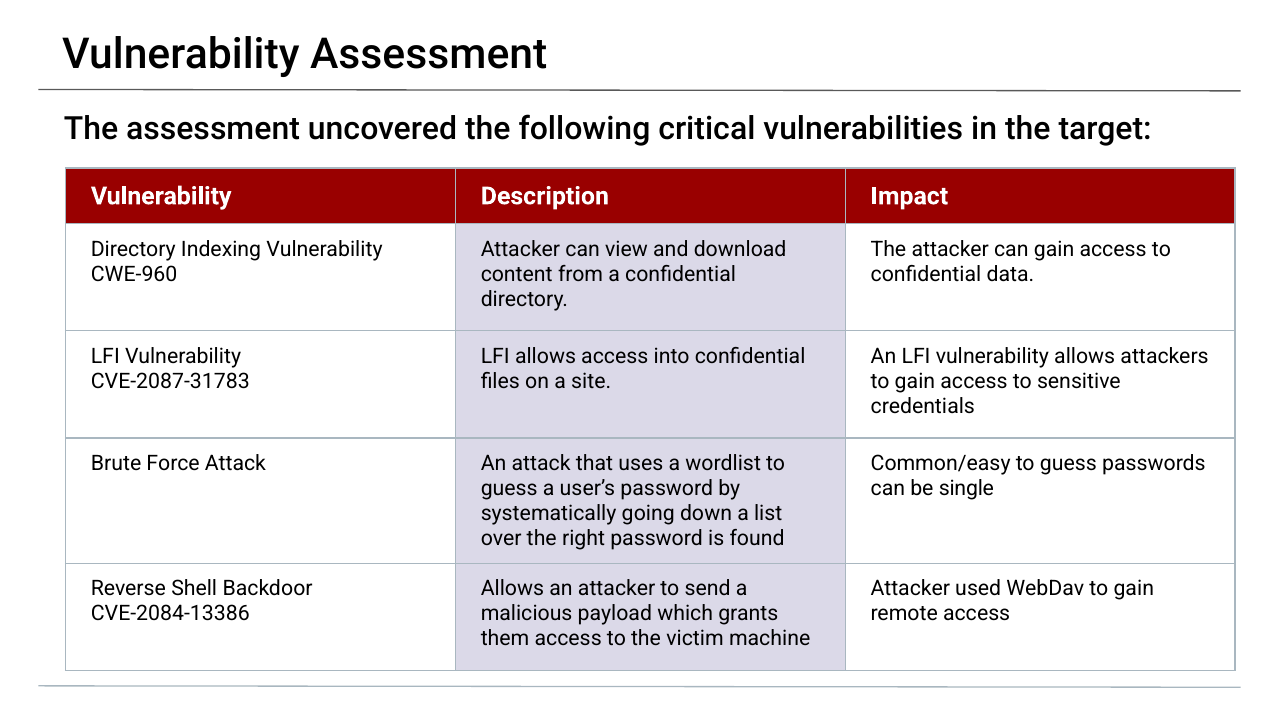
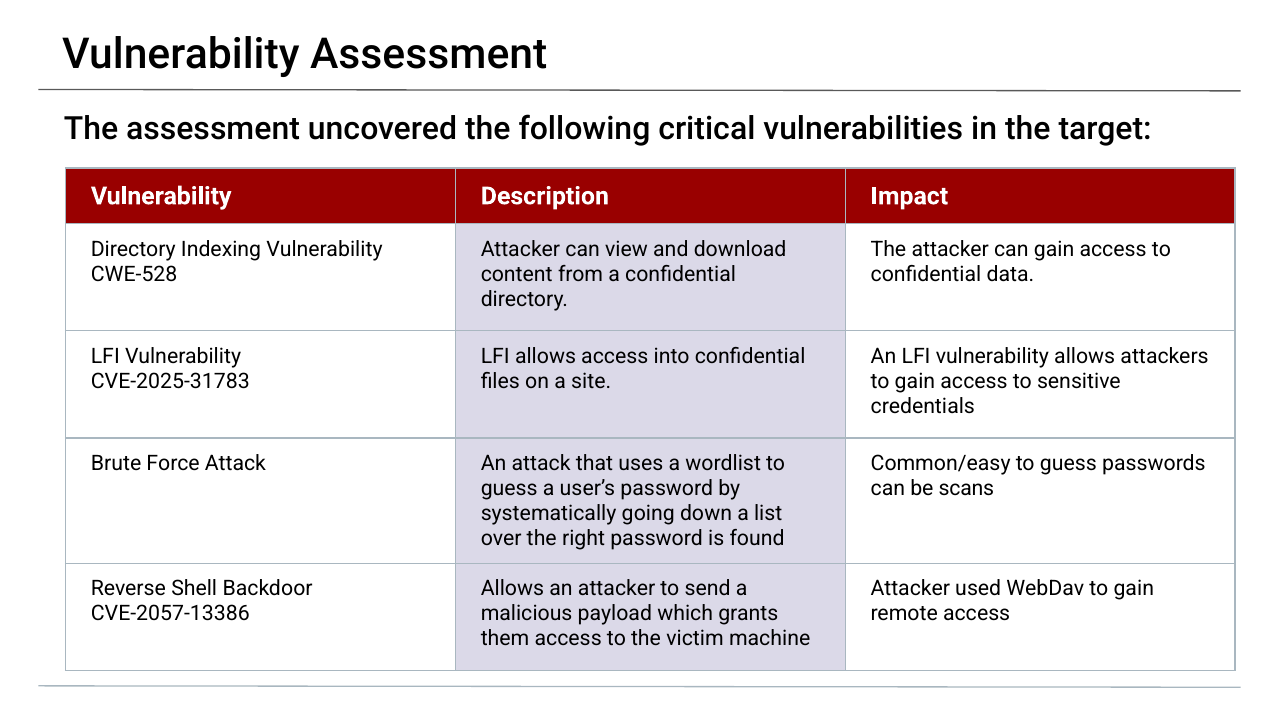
CWE-960: CWE-960 -> CWE-528
CVE-2087-31783: CVE-2087-31783 -> CVE-2025-31783
single: single -> scans
CVE-2084-13386: CVE-2084-13386 -> CVE-2057-13386
